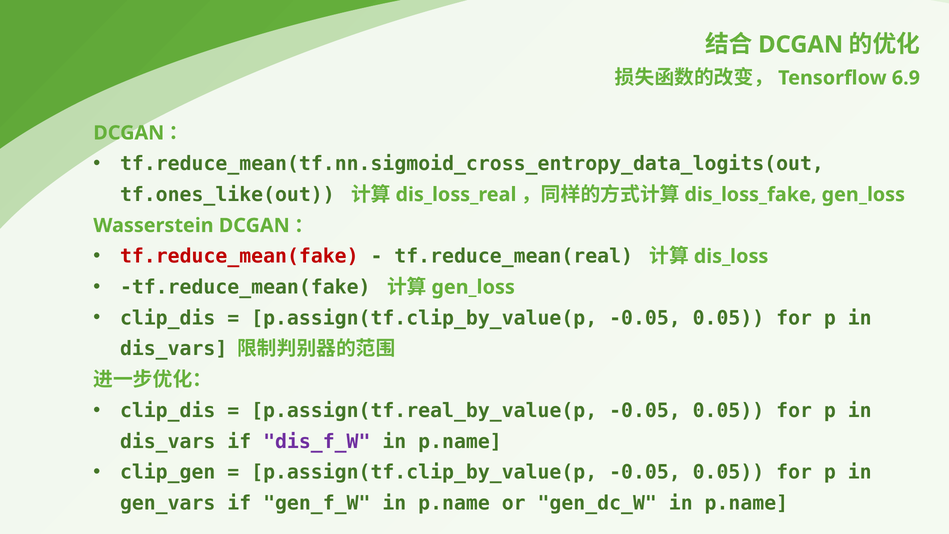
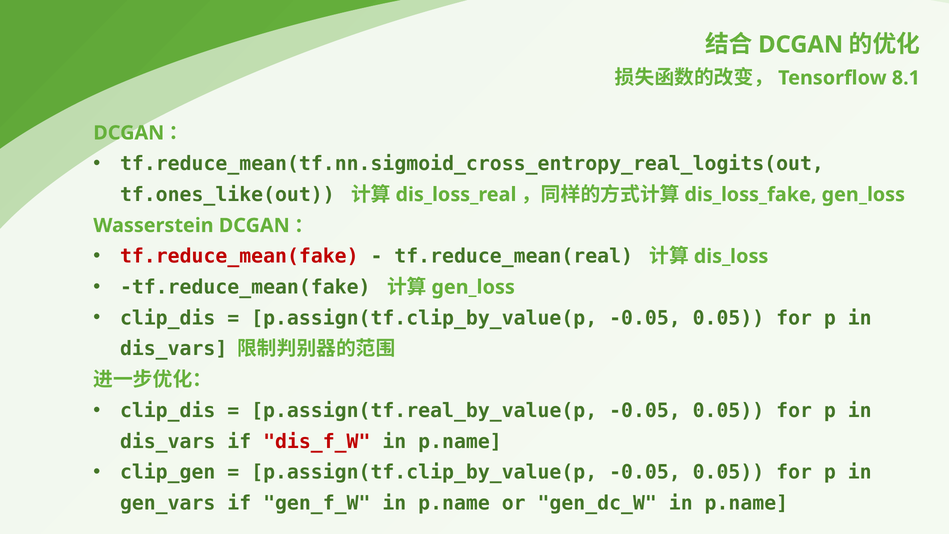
6.9: 6.9 -> 8.1
tf.reduce_mean(tf.nn.sigmoid_cross_entropy_data_logits(out: tf.reduce_mean(tf.nn.sigmoid_cross_entropy_data_logits(out -> tf.reduce_mean(tf.nn.sigmoid_cross_entropy_real_logits(out
dis_f_W colour: purple -> red
